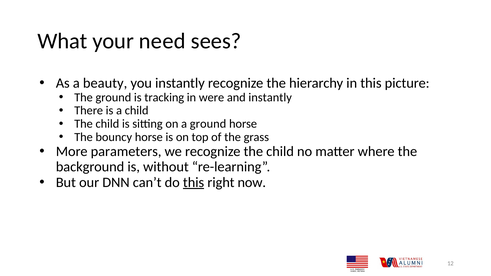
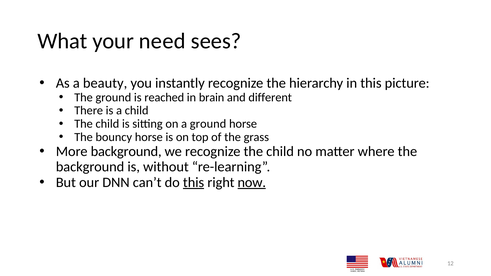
tracking: tracking -> reached
were: were -> brain
and instantly: instantly -> different
More parameters: parameters -> background
now underline: none -> present
